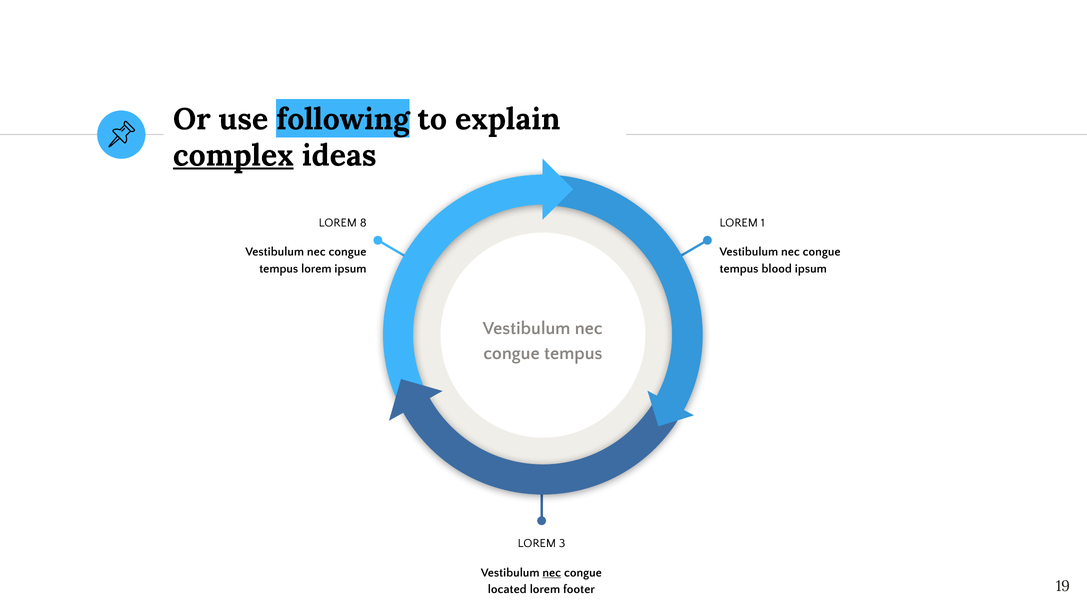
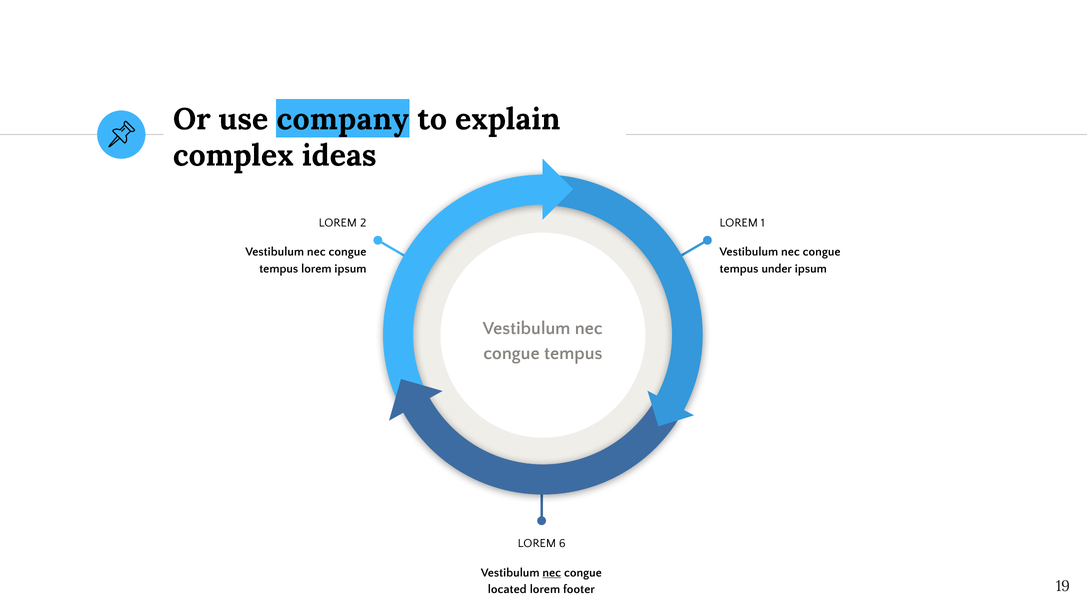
following: following -> company
complex underline: present -> none
8: 8 -> 2
blood: blood -> under
3: 3 -> 6
